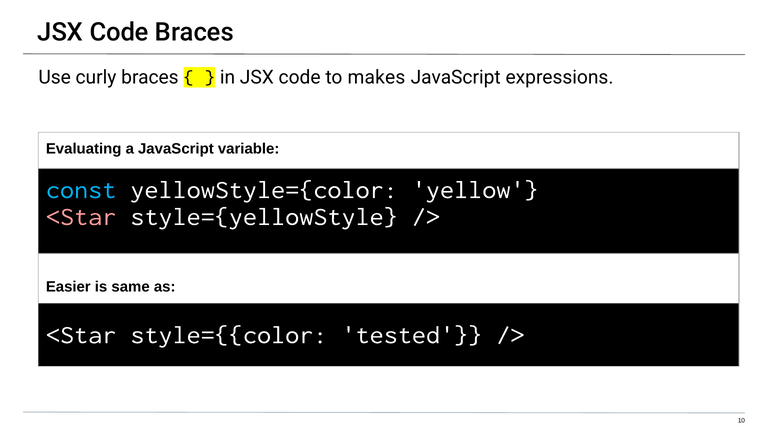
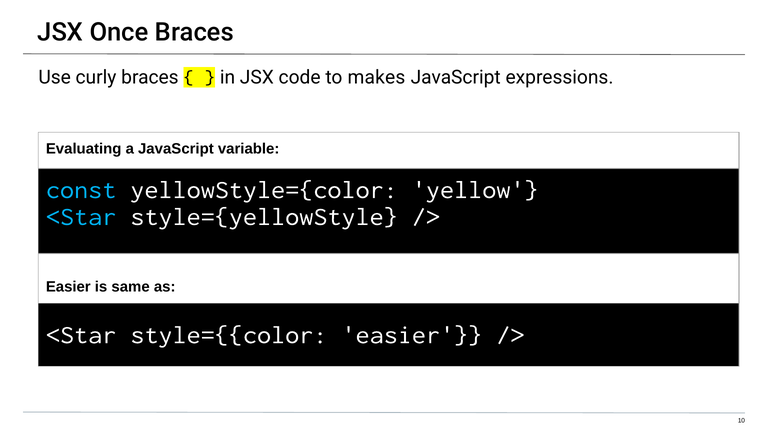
Code at (119, 33): Code -> Once
<Star at (81, 217) colour: pink -> light blue
style={{color tested: tested -> easier
